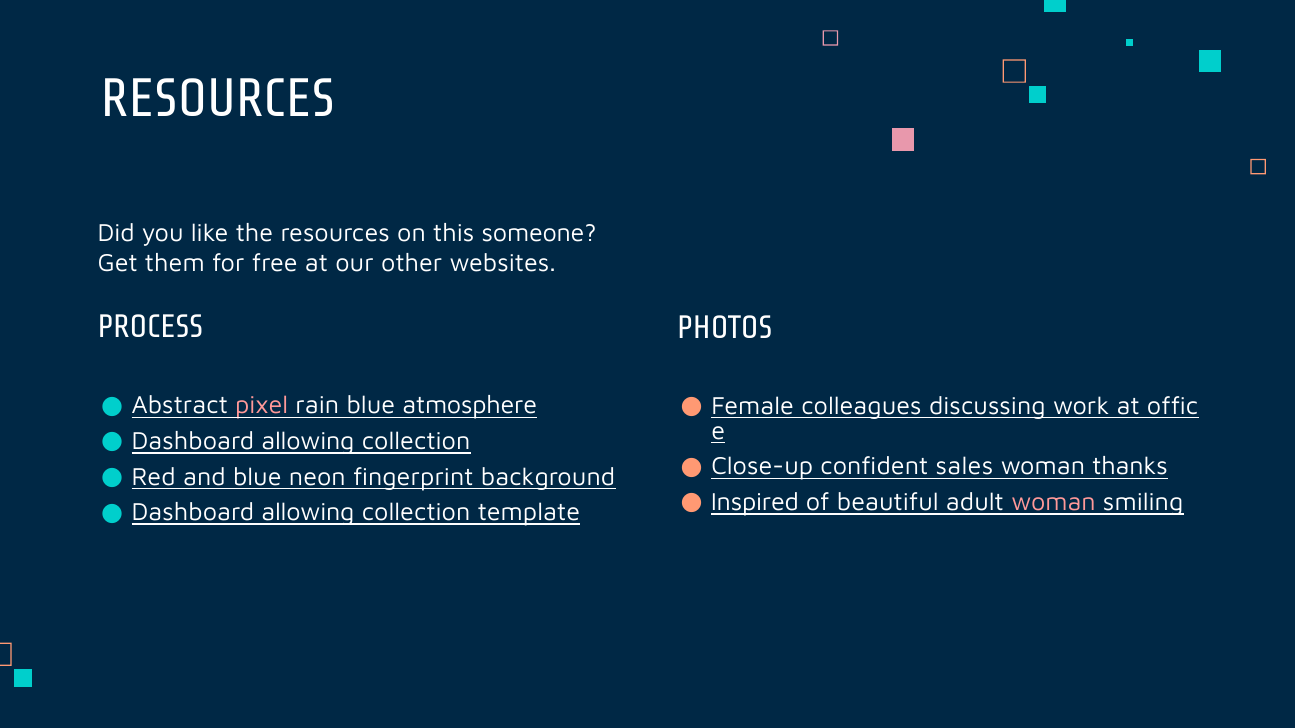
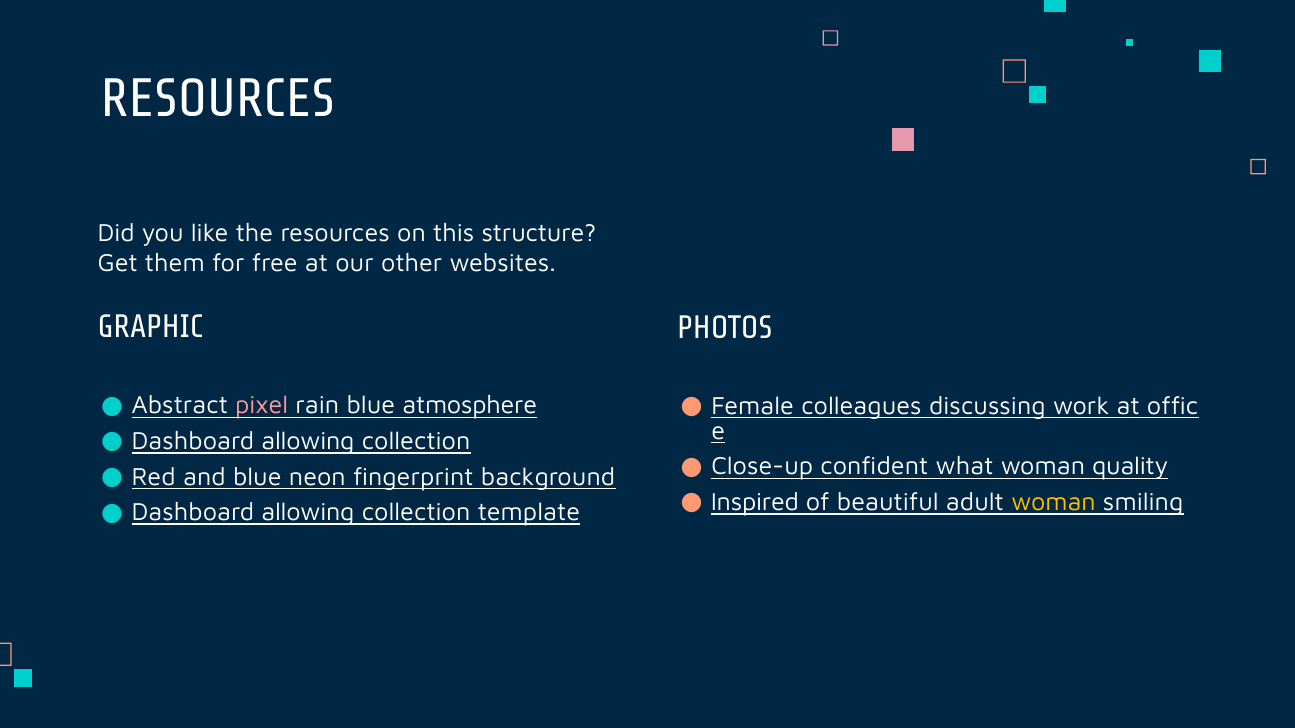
someone: someone -> structure
PROCESS: PROCESS -> GRAPHIC
sales: sales -> what
thanks: thanks -> quality
woman at (1054, 502) colour: pink -> yellow
